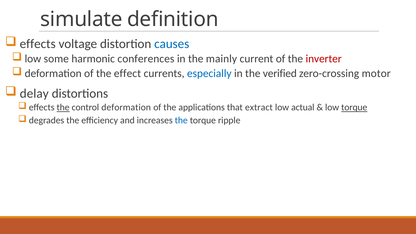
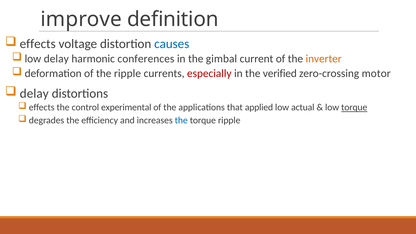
simulate: simulate -> improve
low some: some -> delay
mainly: mainly -> gimbal
inverter colour: red -> orange
the effect: effect -> ripple
especially colour: blue -> red
the at (63, 107) underline: present -> none
control deformation: deformation -> experimental
extract: extract -> applied
